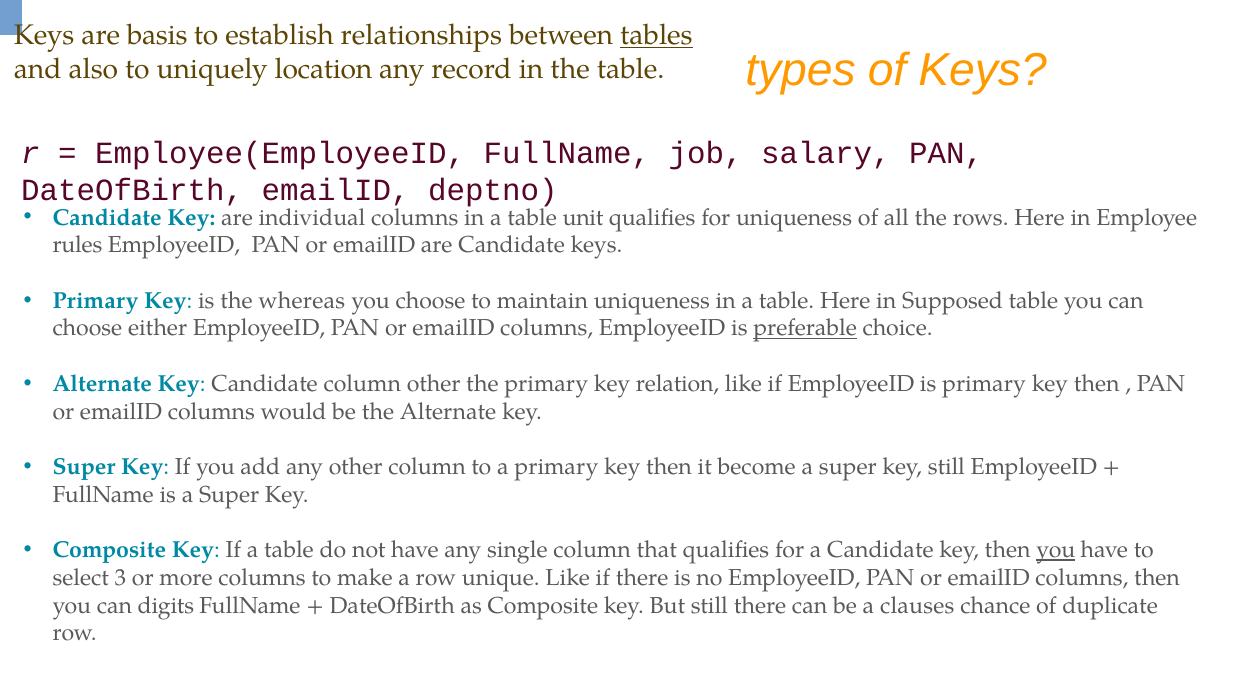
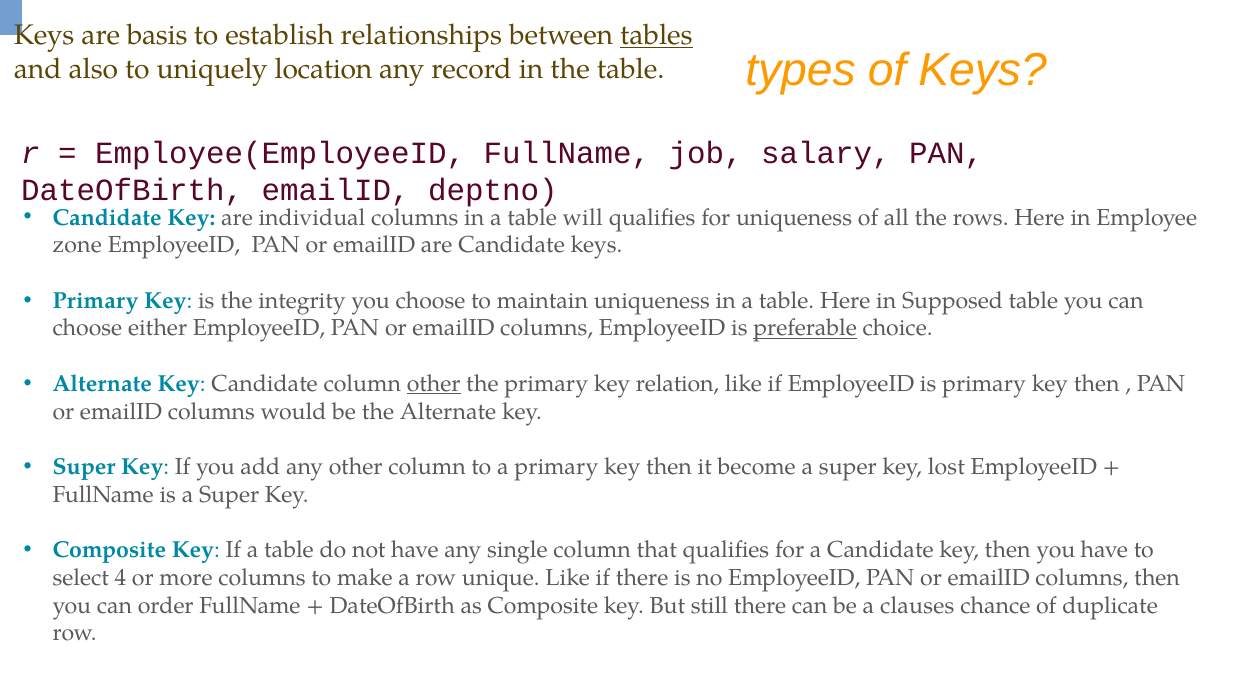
unit: unit -> will
rules: rules -> zone
whereas: whereas -> integrity
other at (434, 384) underline: none -> present
key still: still -> lost
you at (1056, 551) underline: present -> none
3: 3 -> 4
digits: digits -> order
